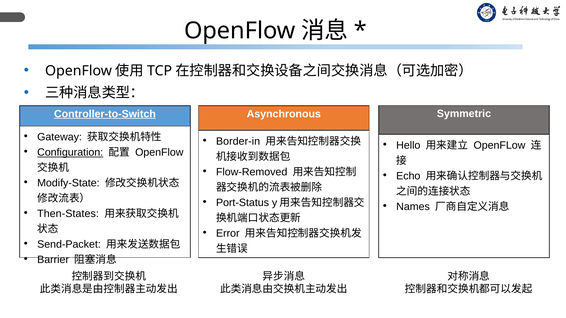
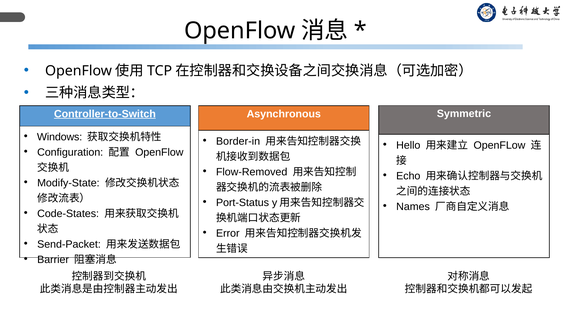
Gateway: Gateway -> Windows
Configuration underline: present -> none
Then-States: Then-States -> Code-States
